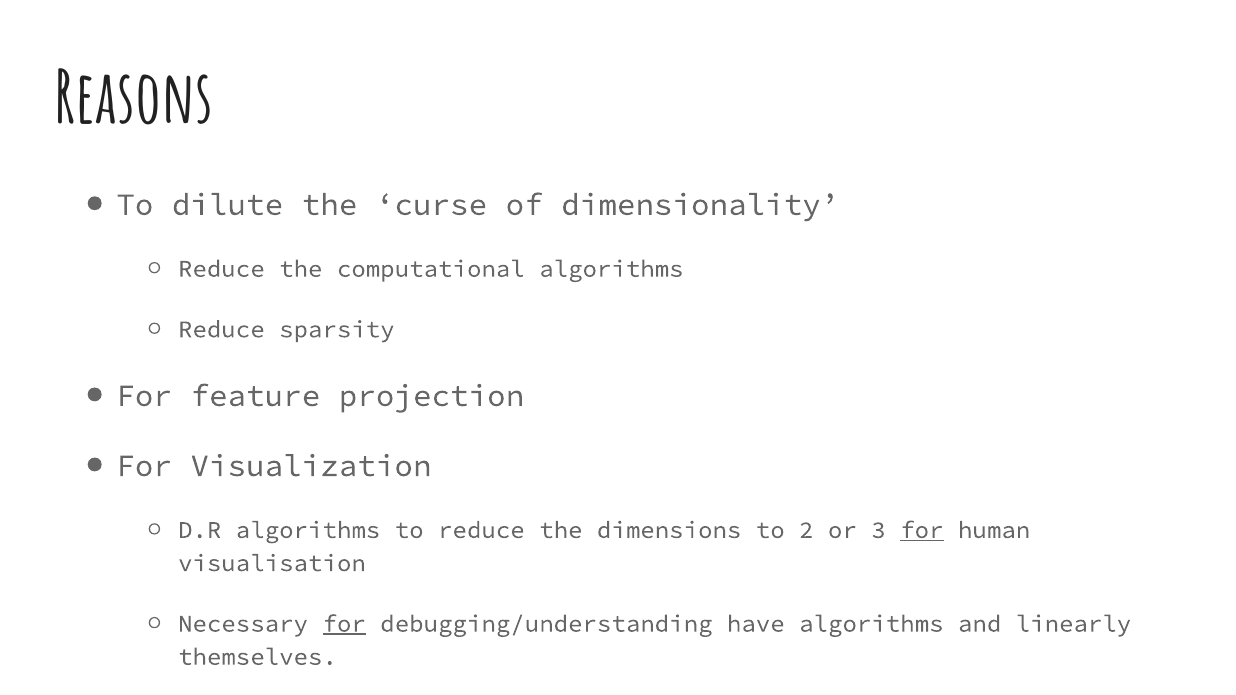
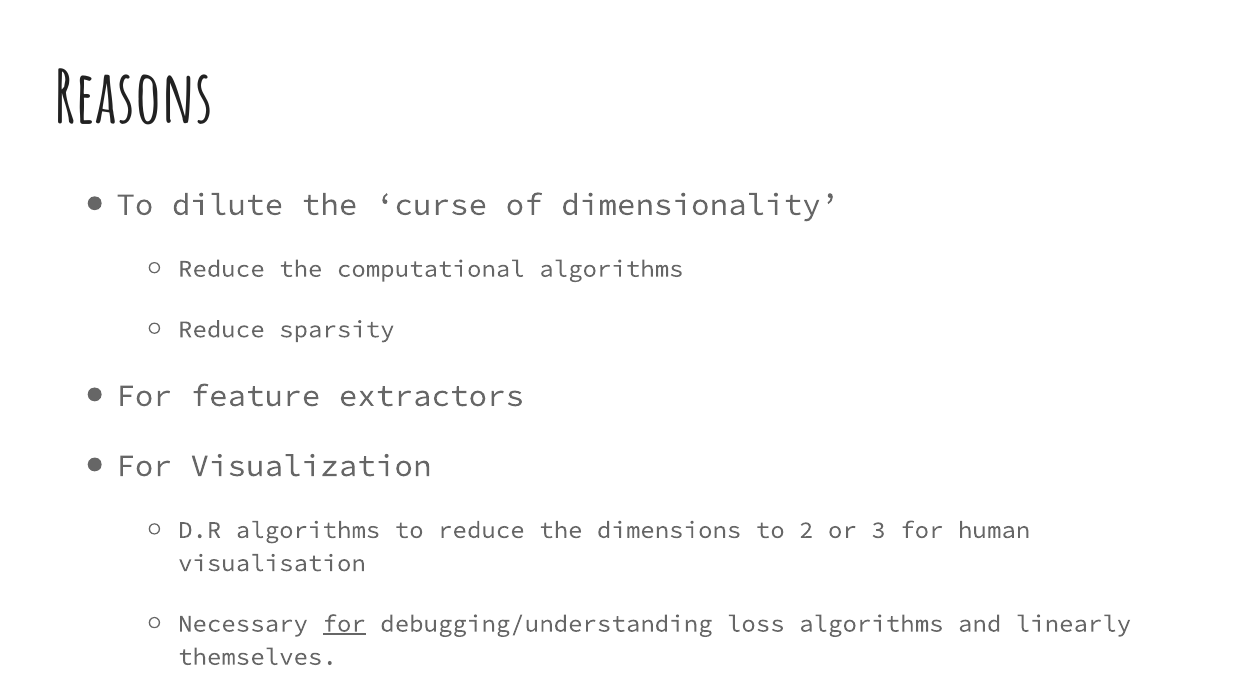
projection: projection -> extractors
for at (922, 530) underline: present -> none
have: have -> loss
